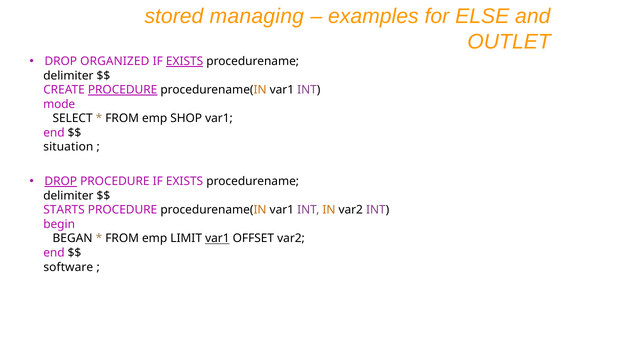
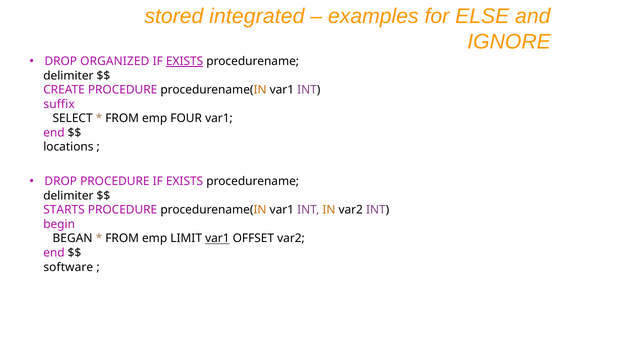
managing: managing -> integrated
OUTLET: OUTLET -> IGNORE
PROCEDURE at (123, 90) underline: present -> none
mode: mode -> suffix
SHOP: SHOP -> FOUR
situation: situation -> locations
DROP at (61, 181) underline: present -> none
